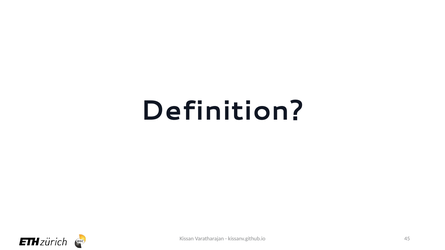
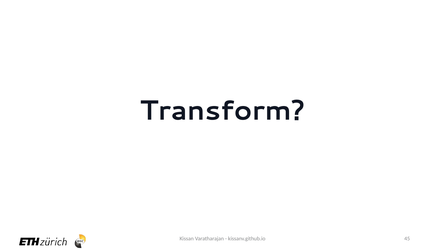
Definition: Definition -> Transform
